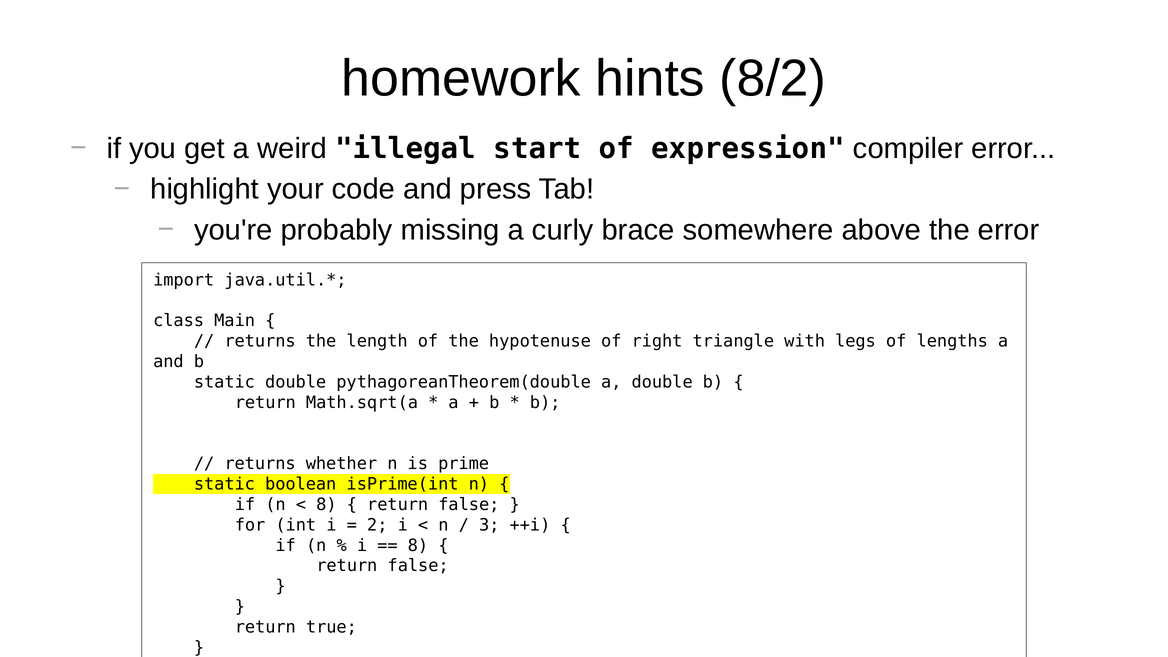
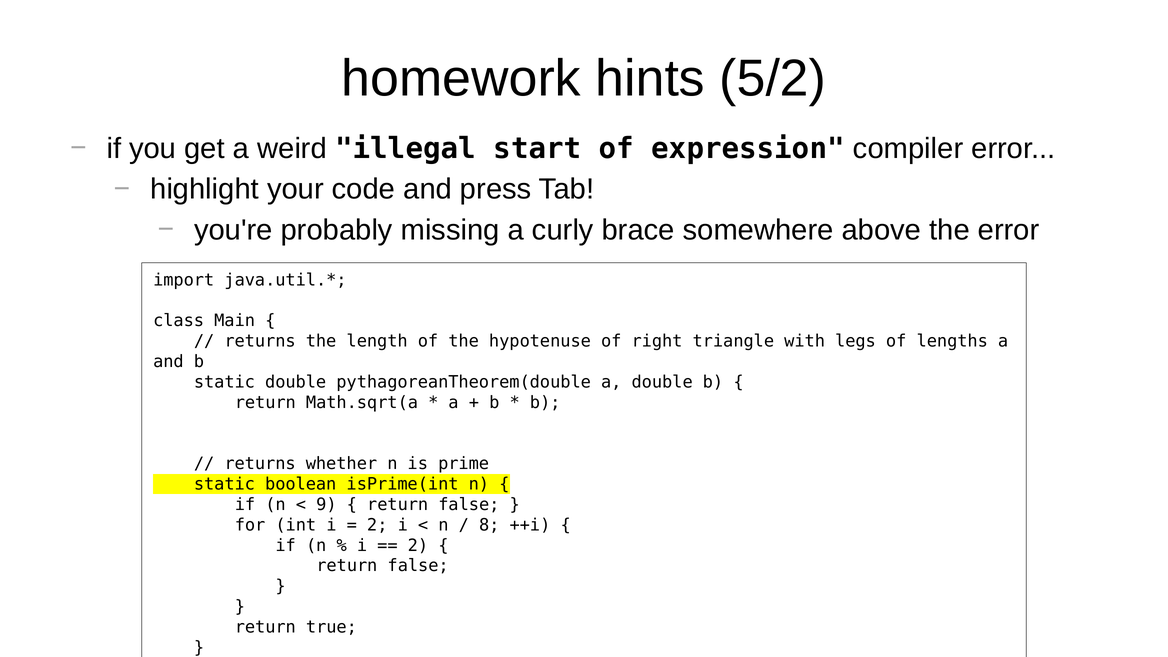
8/2: 8/2 -> 5/2
8 at (326, 505): 8 -> 9
3: 3 -> 8
8 at (418, 545): 8 -> 2
